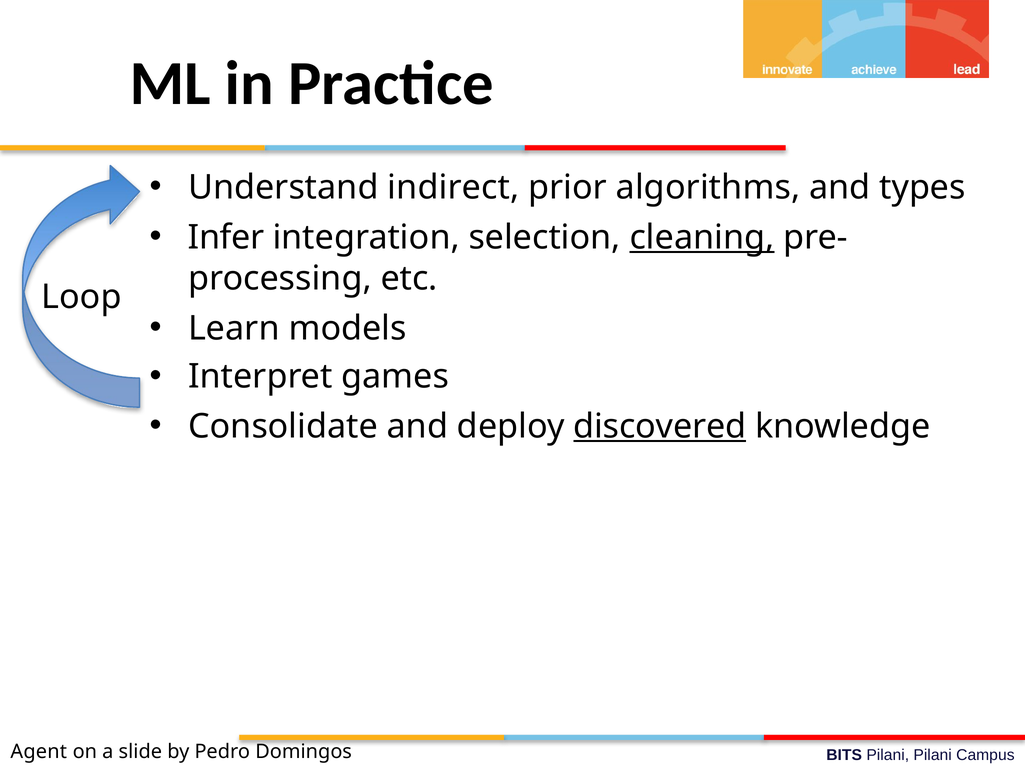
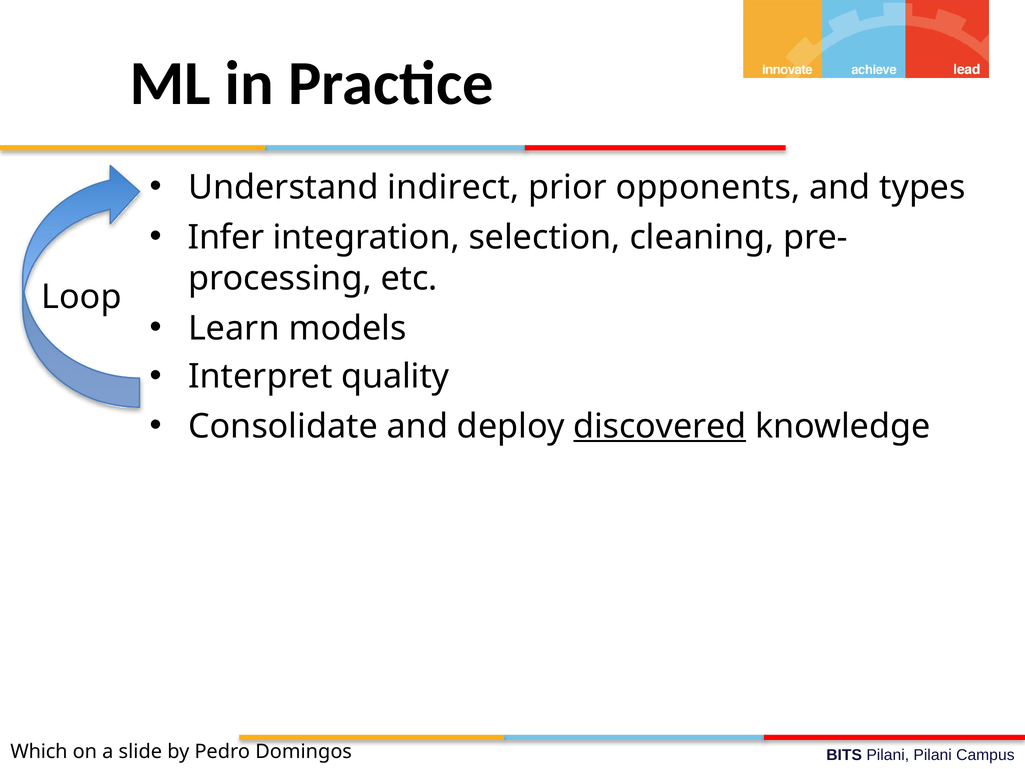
algorithms: algorithms -> opponents
cleaning underline: present -> none
games: games -> quality
Agent: Agent -> Which
